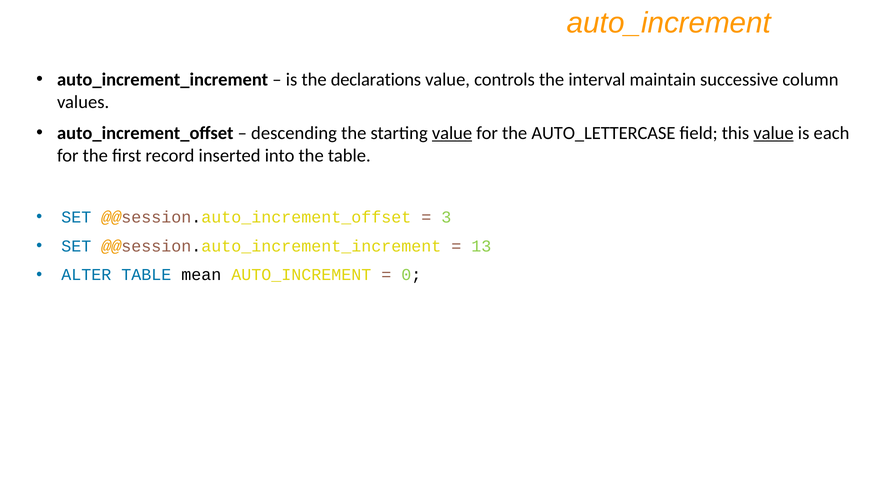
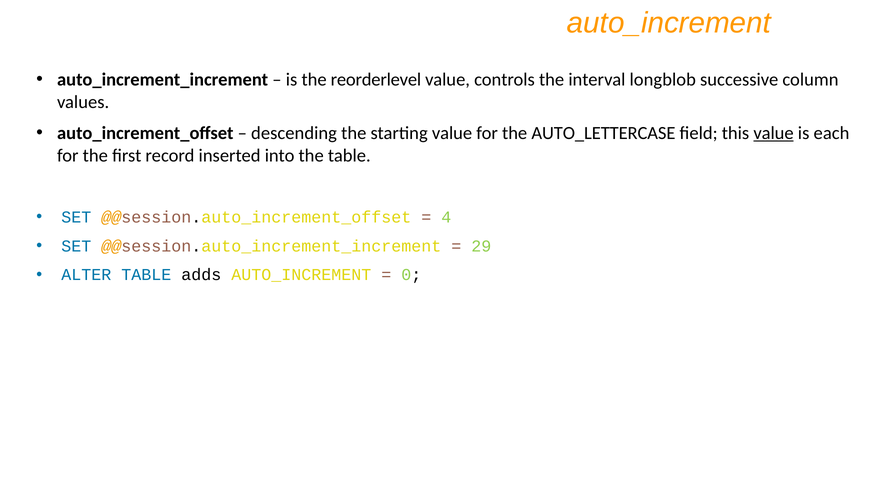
declarations: declarations -> reorderlevel
maintain: maintain -> longblob
value at (452, 133) underline: present -> none
3: 3 -> 4
13: 13 -> 29
mean: mean -> adds
